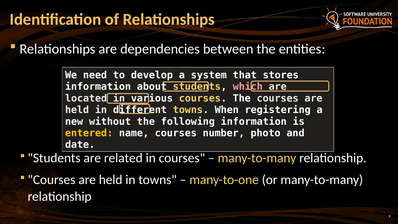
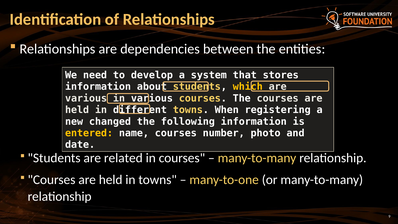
which colour: pink -> yellow
located at (86, 98): located -> various
without: without -> changed
